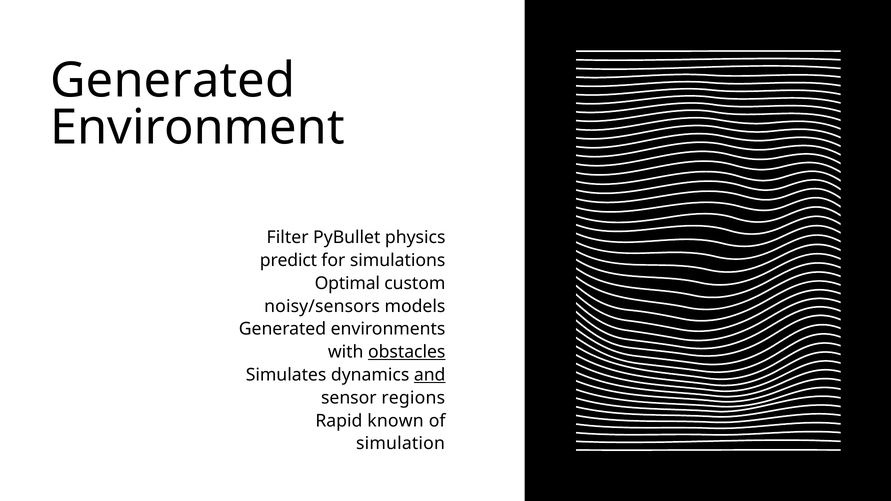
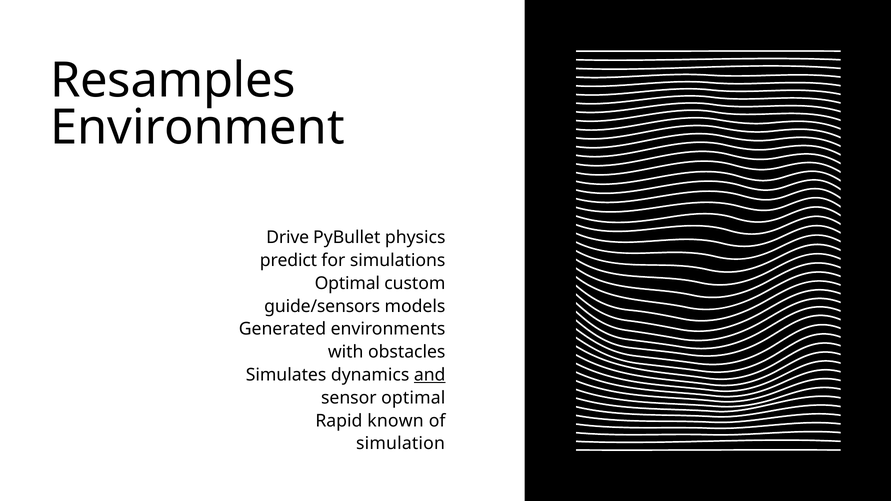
Generated at (173, 80): Generated -> Resamples
Filter: Filter -> Drive
noisy/sensors: noisy/sensors -> guide/sensors
obstacles underline: present -> none
sensor regions: regions -> optimal
